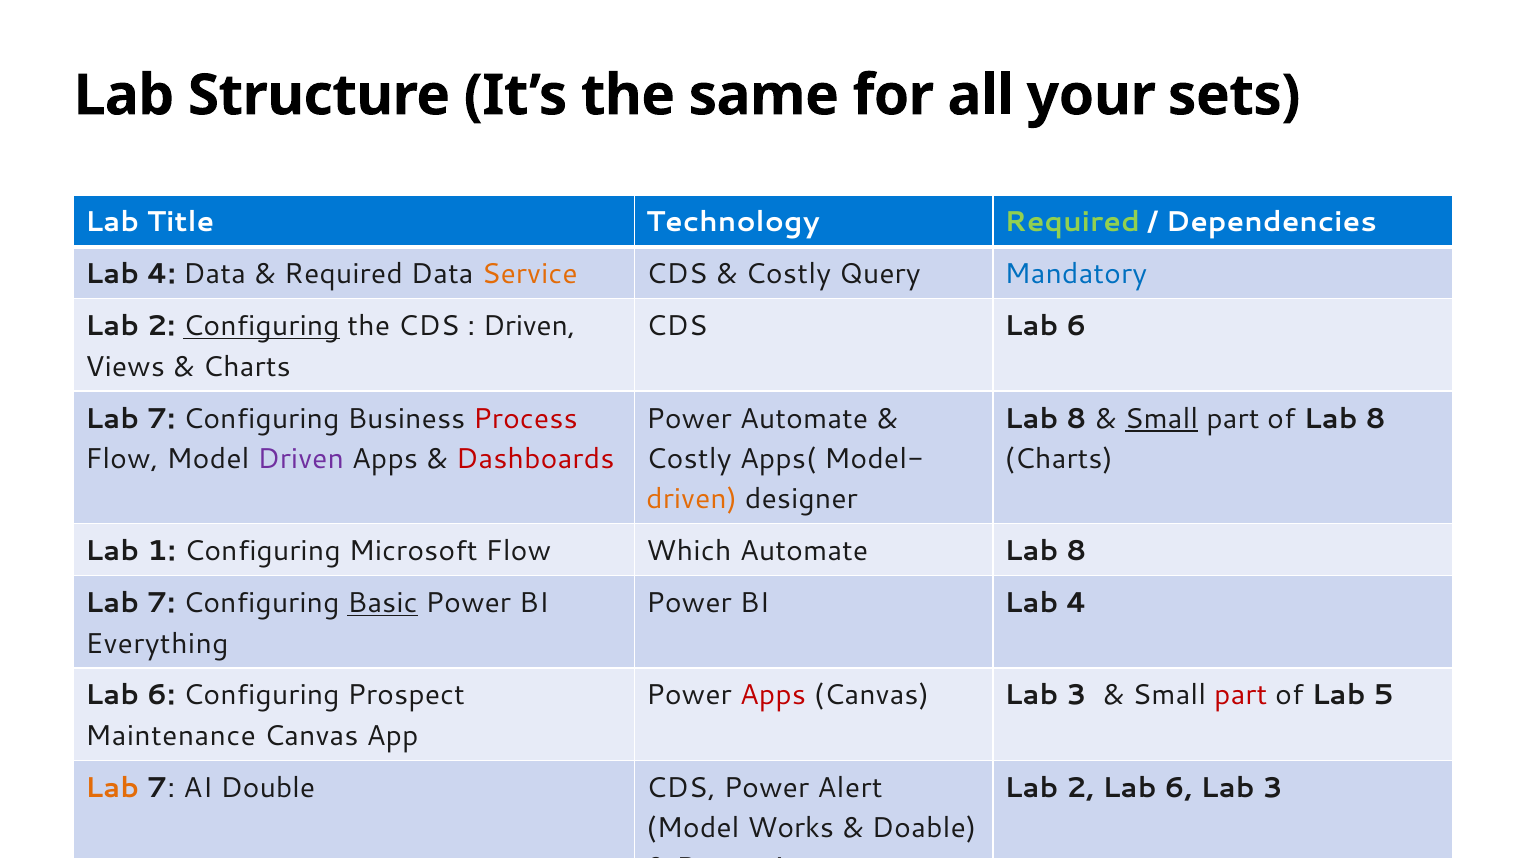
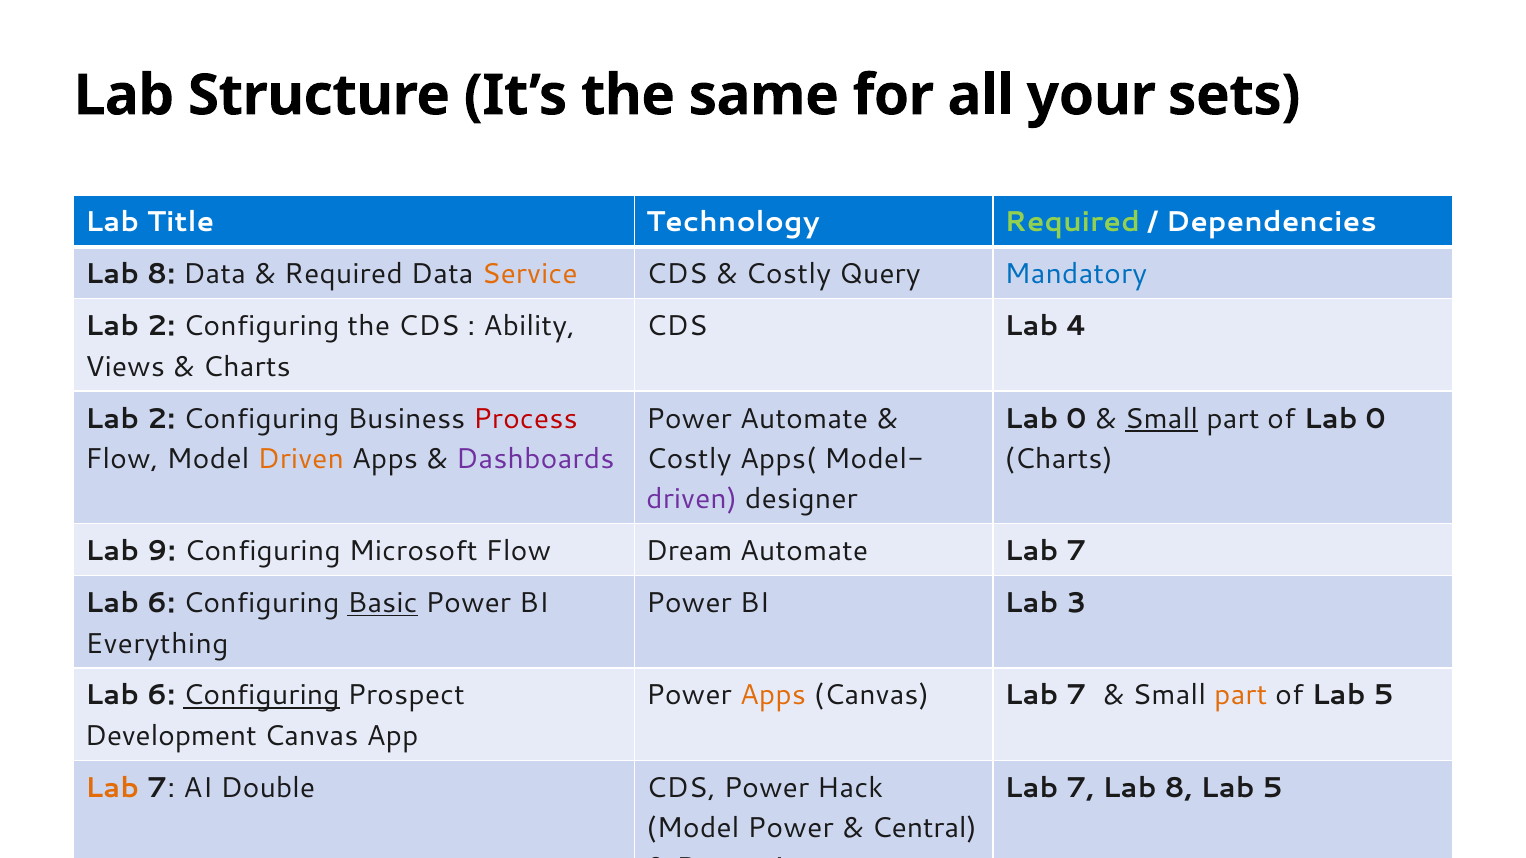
4 at (161, 275): 4 -> 8
Configuring at (261, 326) underline: present -> none
Driven at (529, 326): Driven -> Ability
CDS Lab 6: 6 -> 4
7 at (161, 419): 7 -> 2
8 at (1076, 419): 8 -> 0
of Lab 8: 8 -> 0
Driven at (301, 459) colour: purple -> orange
Dashboards colour: red -> purple
driven at (692, 500) colour: orange -> purple
1: 1 -> 9
Which: Which -> Dream
8 at (1076, 552): 8 -> 7
7 at (161, 603): 7 -> 6
BI Lab 4: 4 -> 3
Configuring at (261, 696) underline: none -> present
Apps at (773, 696) colour: red -> orange
Canvas Lab 3: 3 -> 7
part at (1241, 696) colour: red -> orange
Maintenance: Maintenance -> Development
Alert: Alert -> Hack
2 at (1080, 788): 2 -> 7
6 at (1179, 788): 6 -> 8
3 at (1273, 788): 3 -> 5
Model Works: Works -> Power
Doable: Doable -> Central
